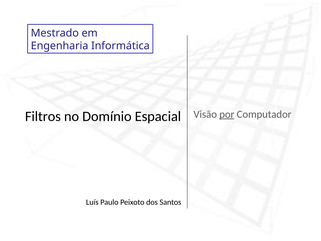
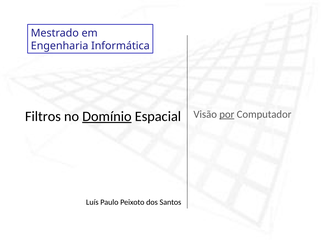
Domínio underline: none -> present
